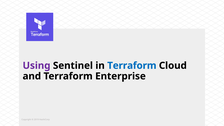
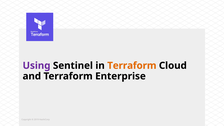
Terraform at (132, 66) colour: blue -> orange
